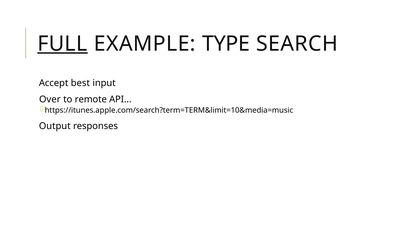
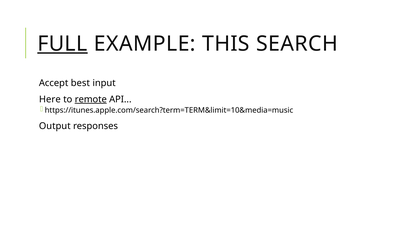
TYPE: TYPE -> THIS
Over: Over -> Here
remote underline: none -> present
